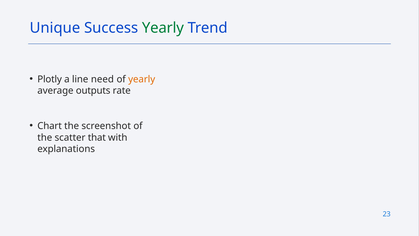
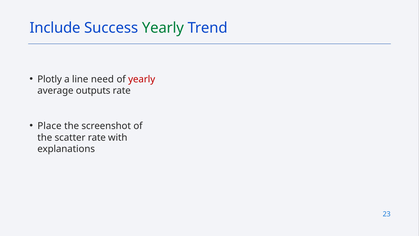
Unique: Unique -> Include
yearly at (142, 79) colour: orange -> red
Chart: Chart -> Place
scatter that: that -> rate
